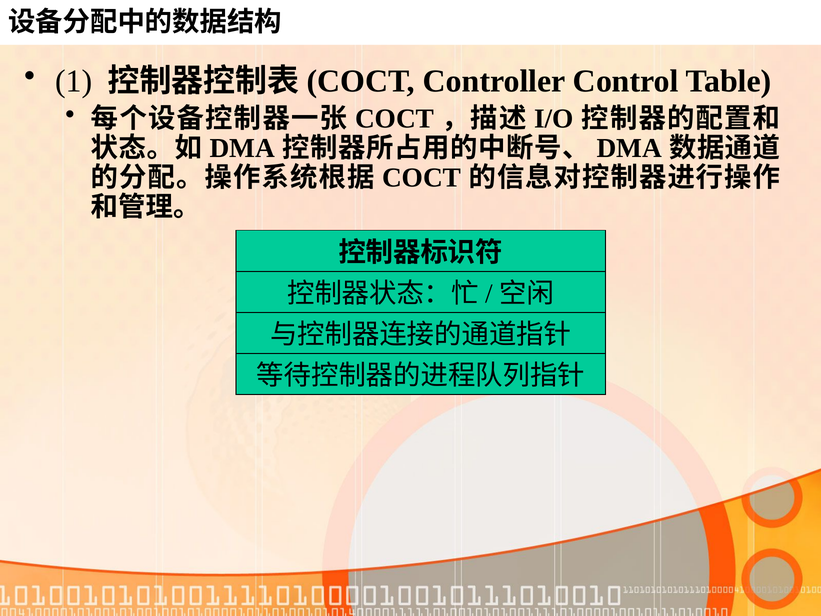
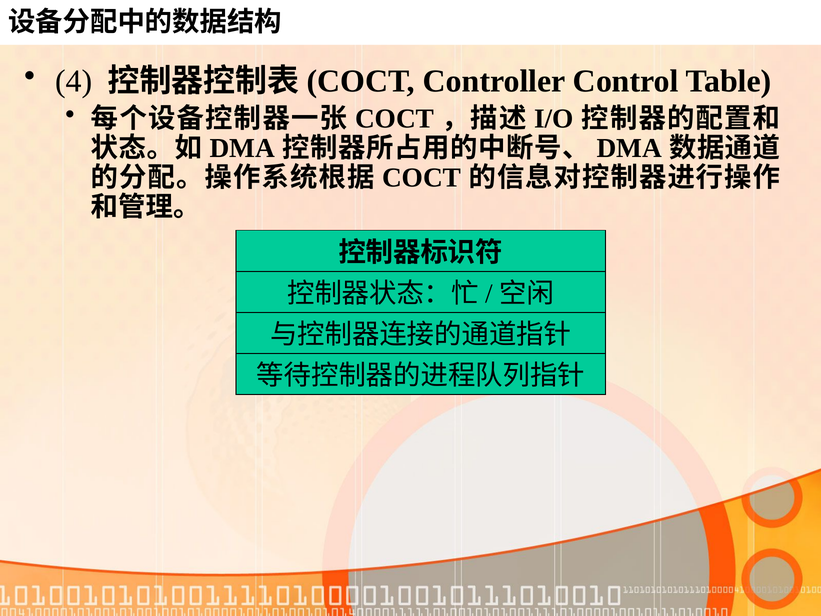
1: 1 -> 4
